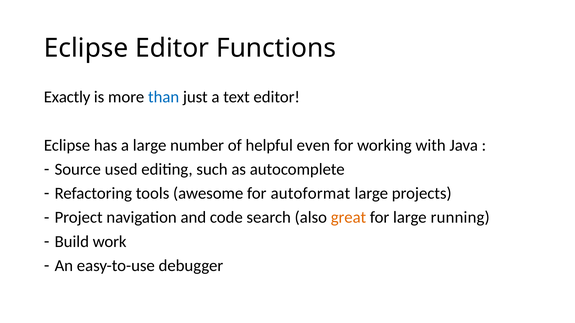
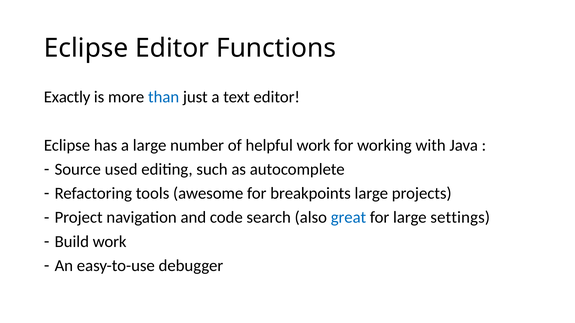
helpful even: even -> work
autoformat: autoformat -> breakpoints
great colour: orange -> blue
running: running -> settings
